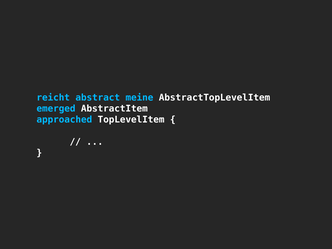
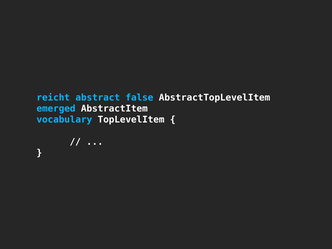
meine: meine -> false
approached: approached -> vocabulary
